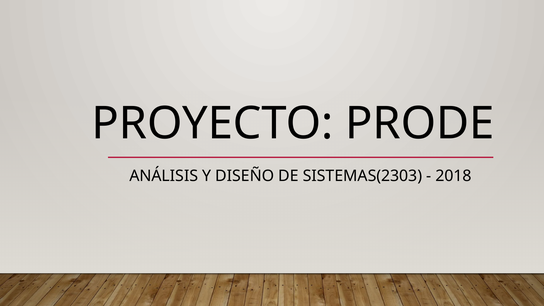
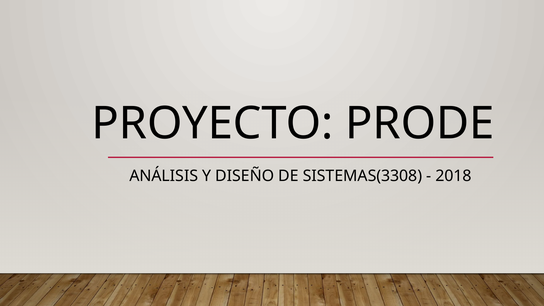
SISTEMAS(2303: SISTEMAS(2303 -> SISTEMAS(3308
